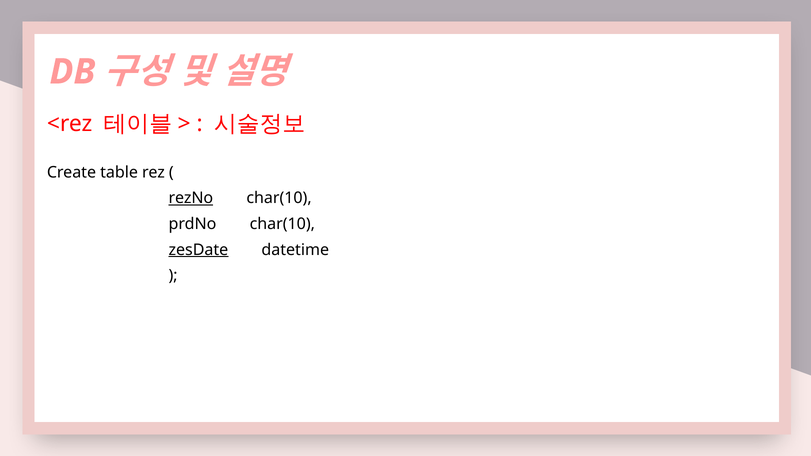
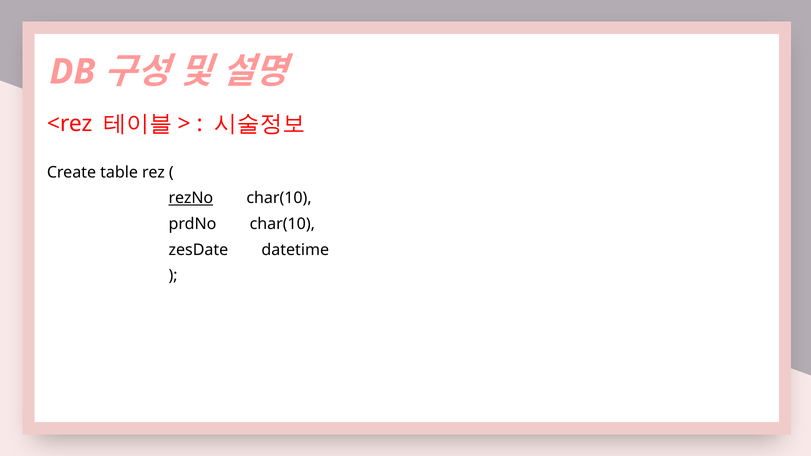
zesDate underline: present -> none
